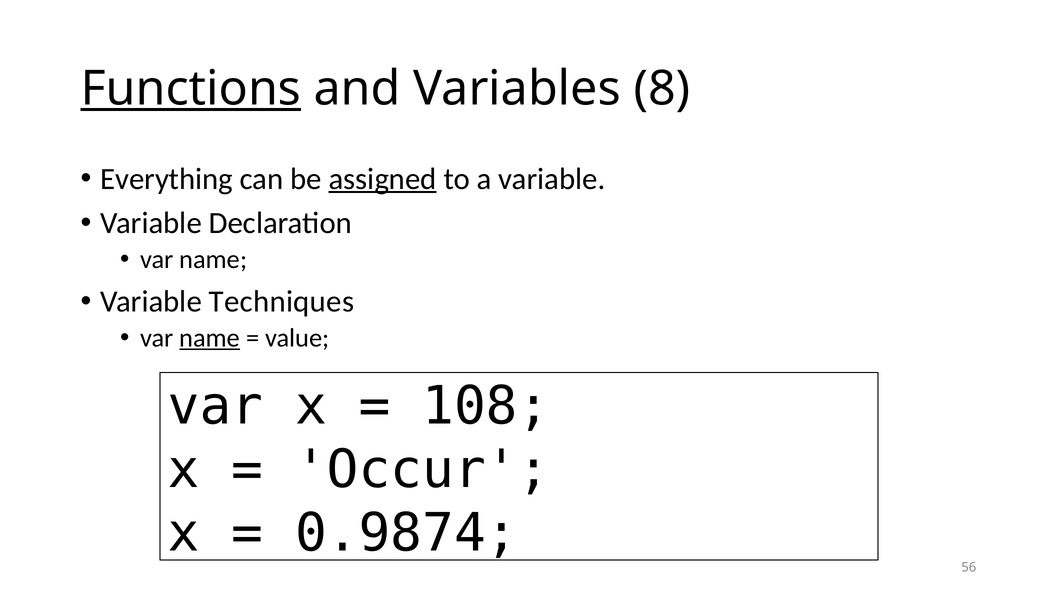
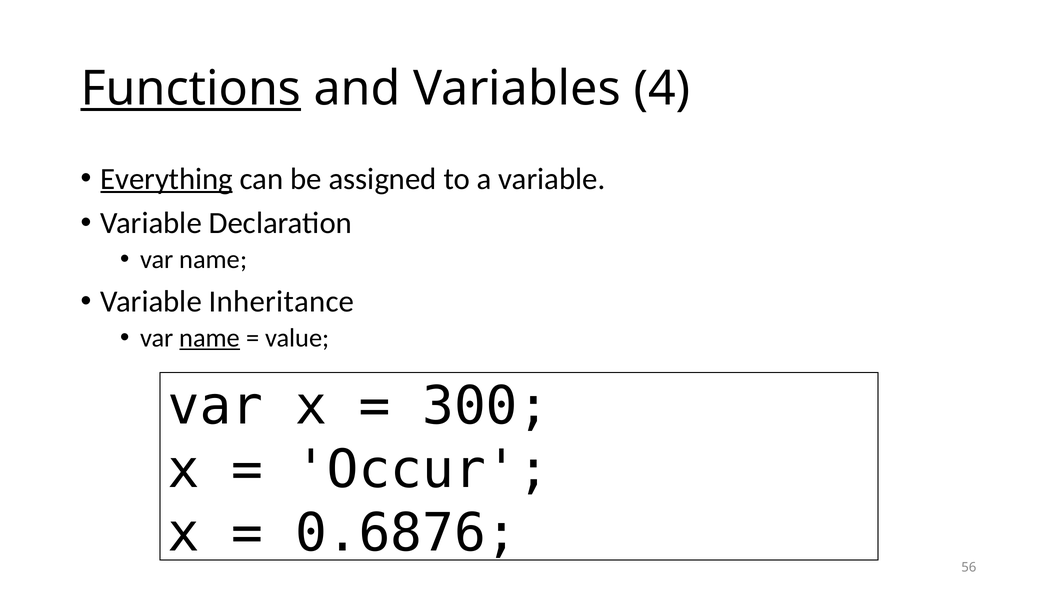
8: 8 -> 4
Everything underline: none -> present
assigned underline: present -> none
Techniques: Techniques -> Inheritance
108: 108 -> 300
0.9874: 0.9874 -> 0.6876
